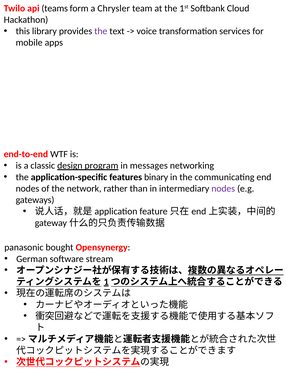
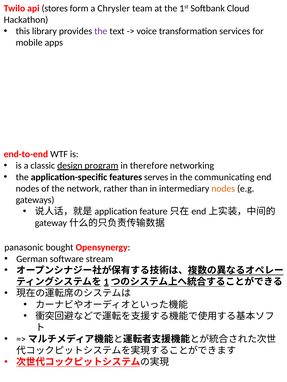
teams: teams -> stores
messages: messages -> therefore
binary: binary -> serves
nodes at (223, 189) colour: purple -> orange
